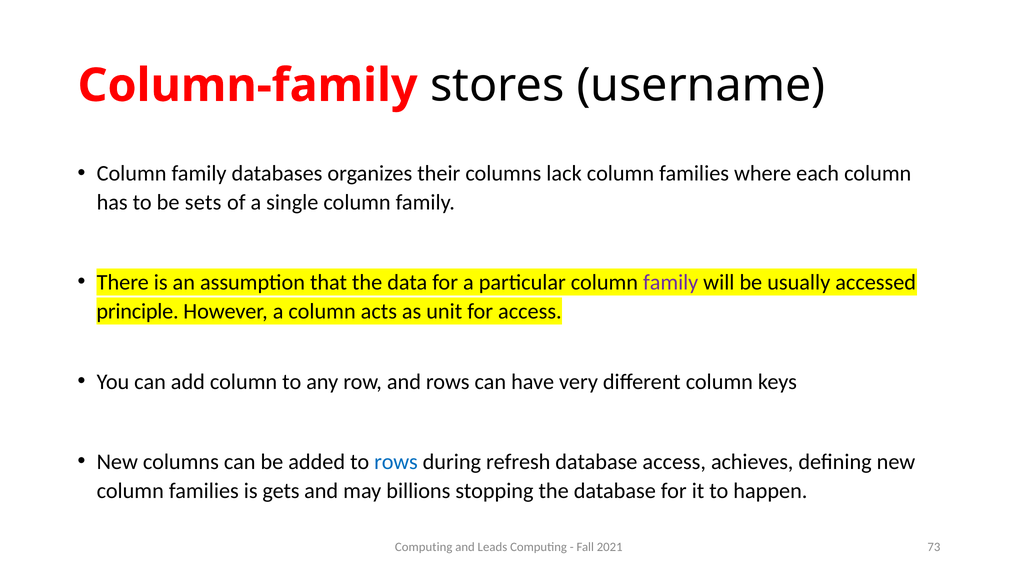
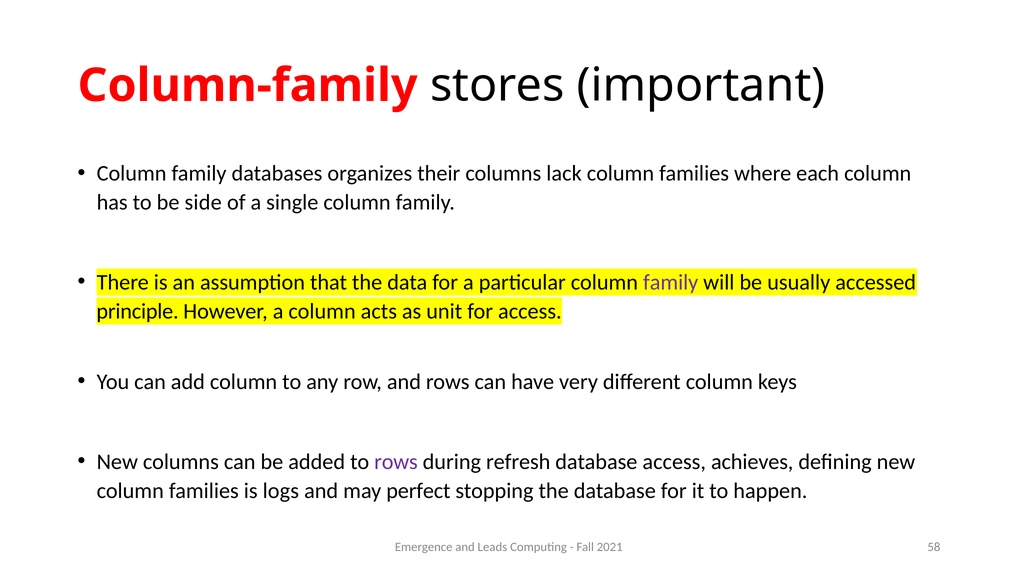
username: username -> important
sets: sets -> side
rows at (396, 462) colour: blue -> purple
gets: gets -> logs
billions: billions -> perfect
Computing at (424, 547): Computing -> Emergence
73: 73 -> 58
